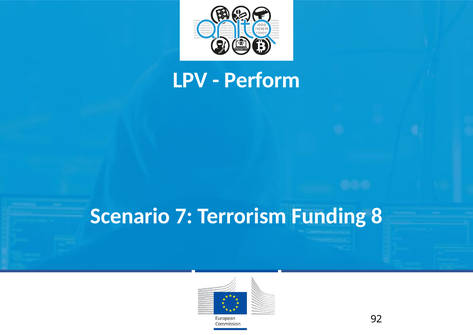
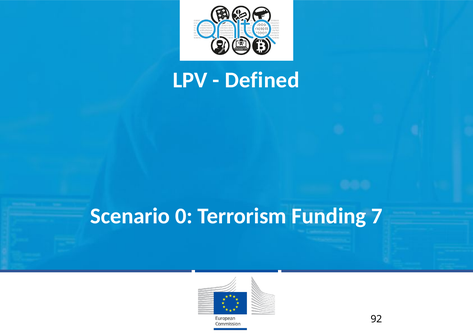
Perform: Perform -> Defined
7: 7 -> 0
8: 8 -> 7
